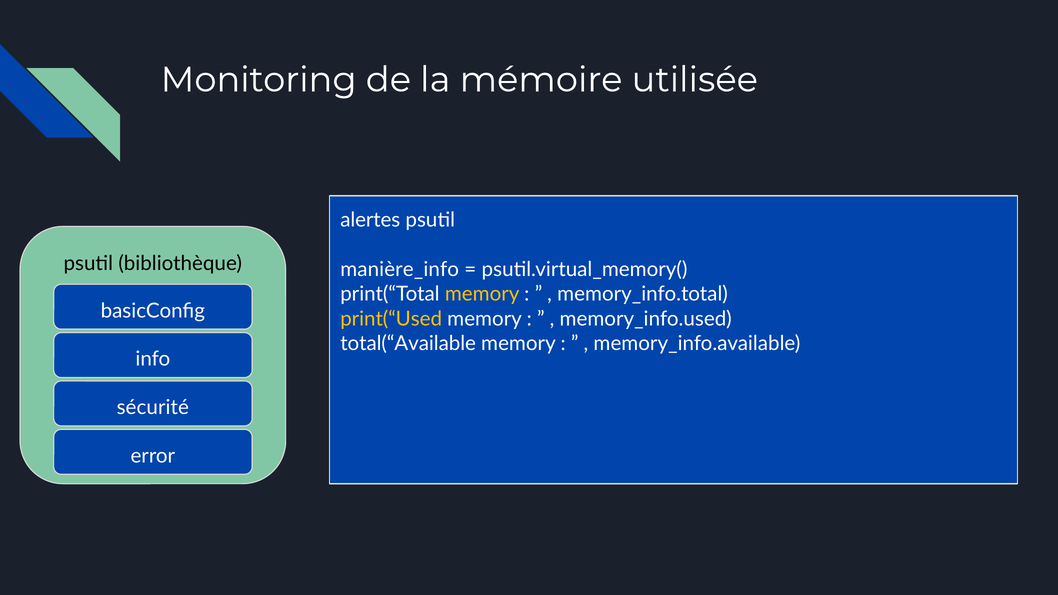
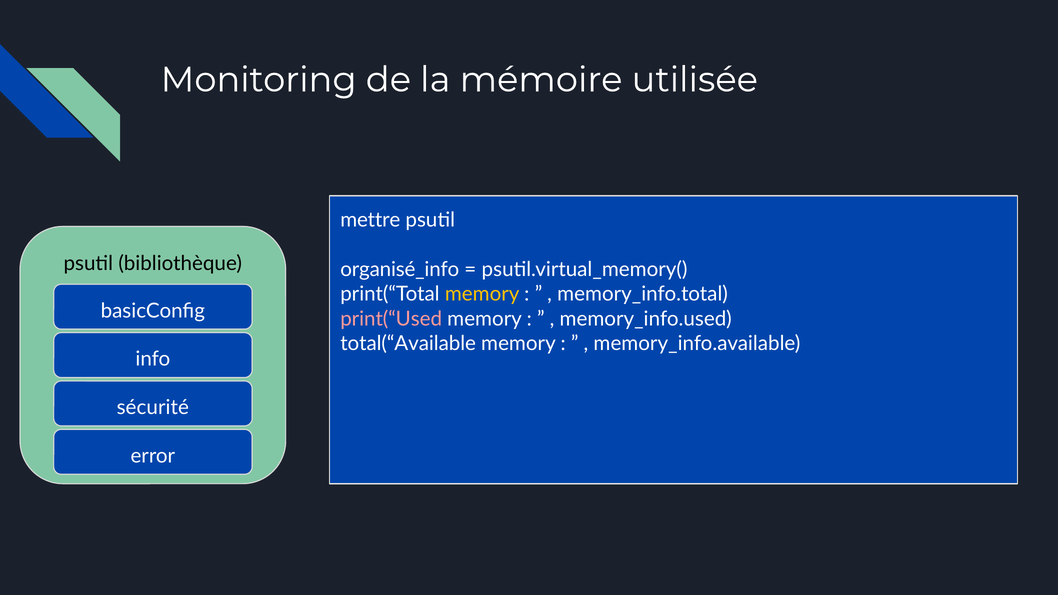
alertes: alertes -> mettre
manière_info: manière_info -> organisé_info
print(“Used colour: yellow -> pink
